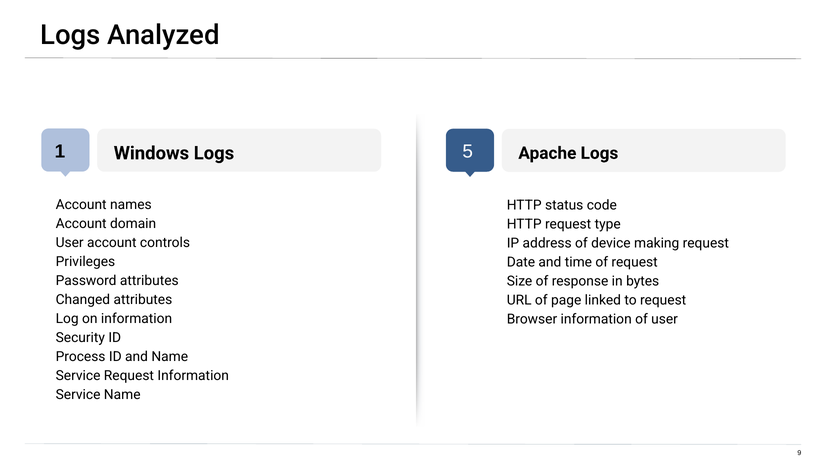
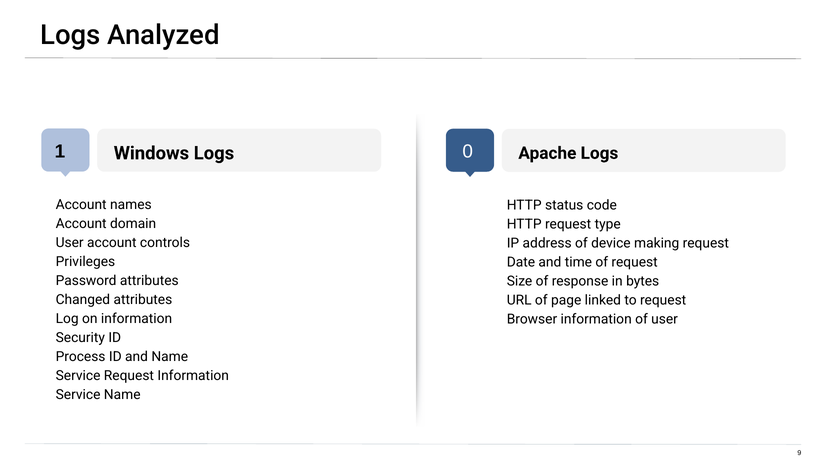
5: 5 -> 0
